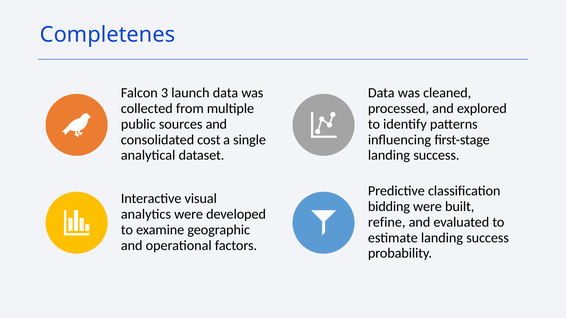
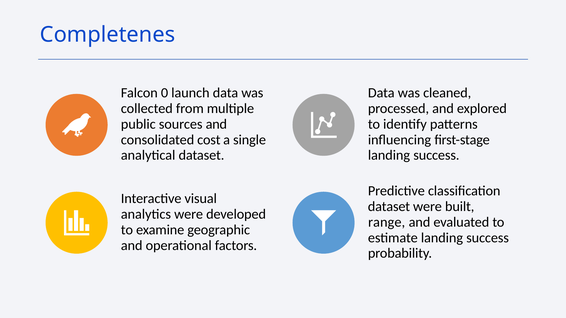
3: 3 -> 0
bidding at (389, 207): bidding -> dataset
refine: refine -> range
